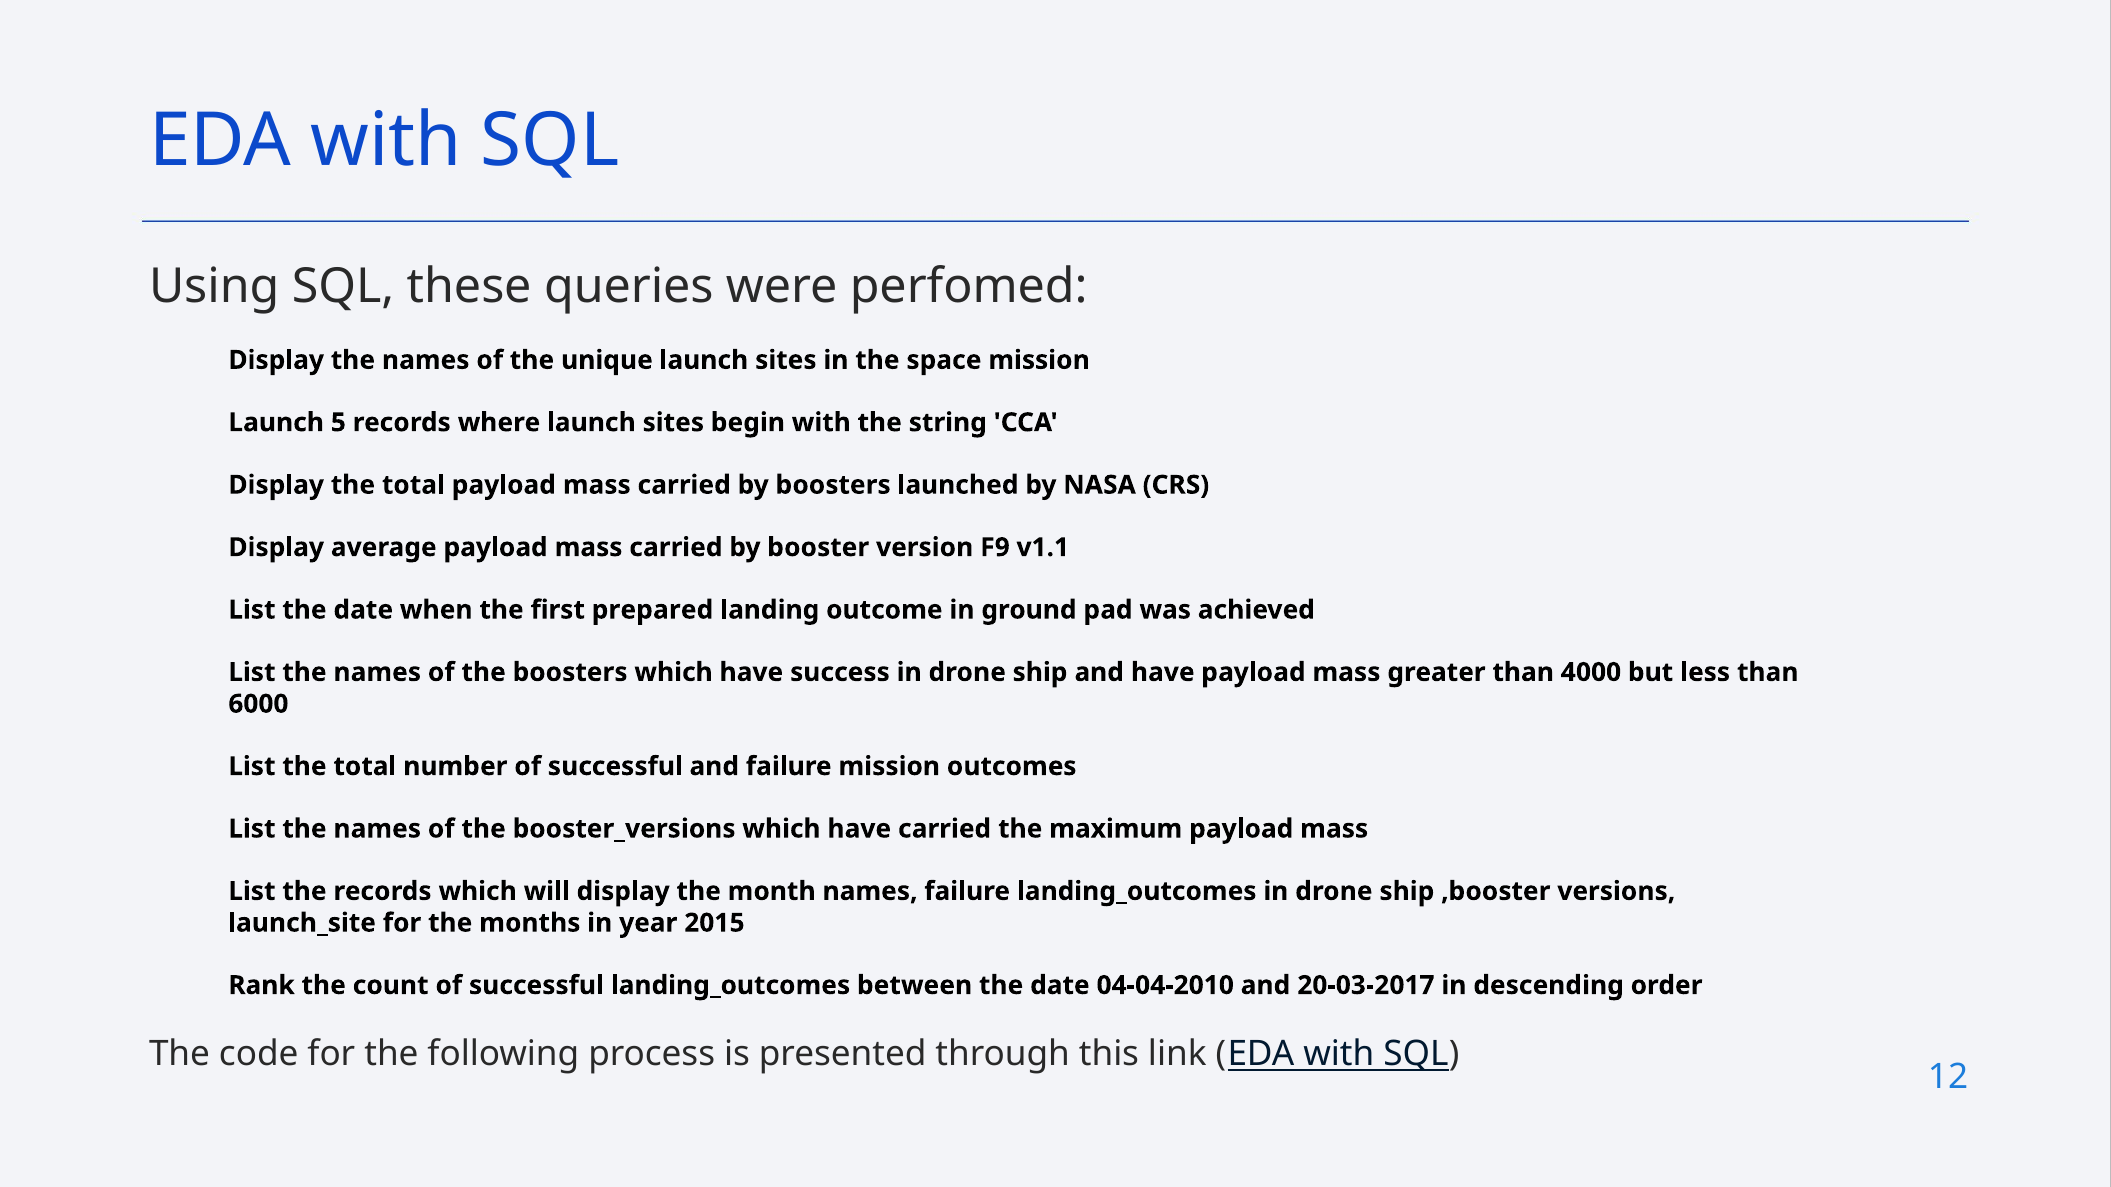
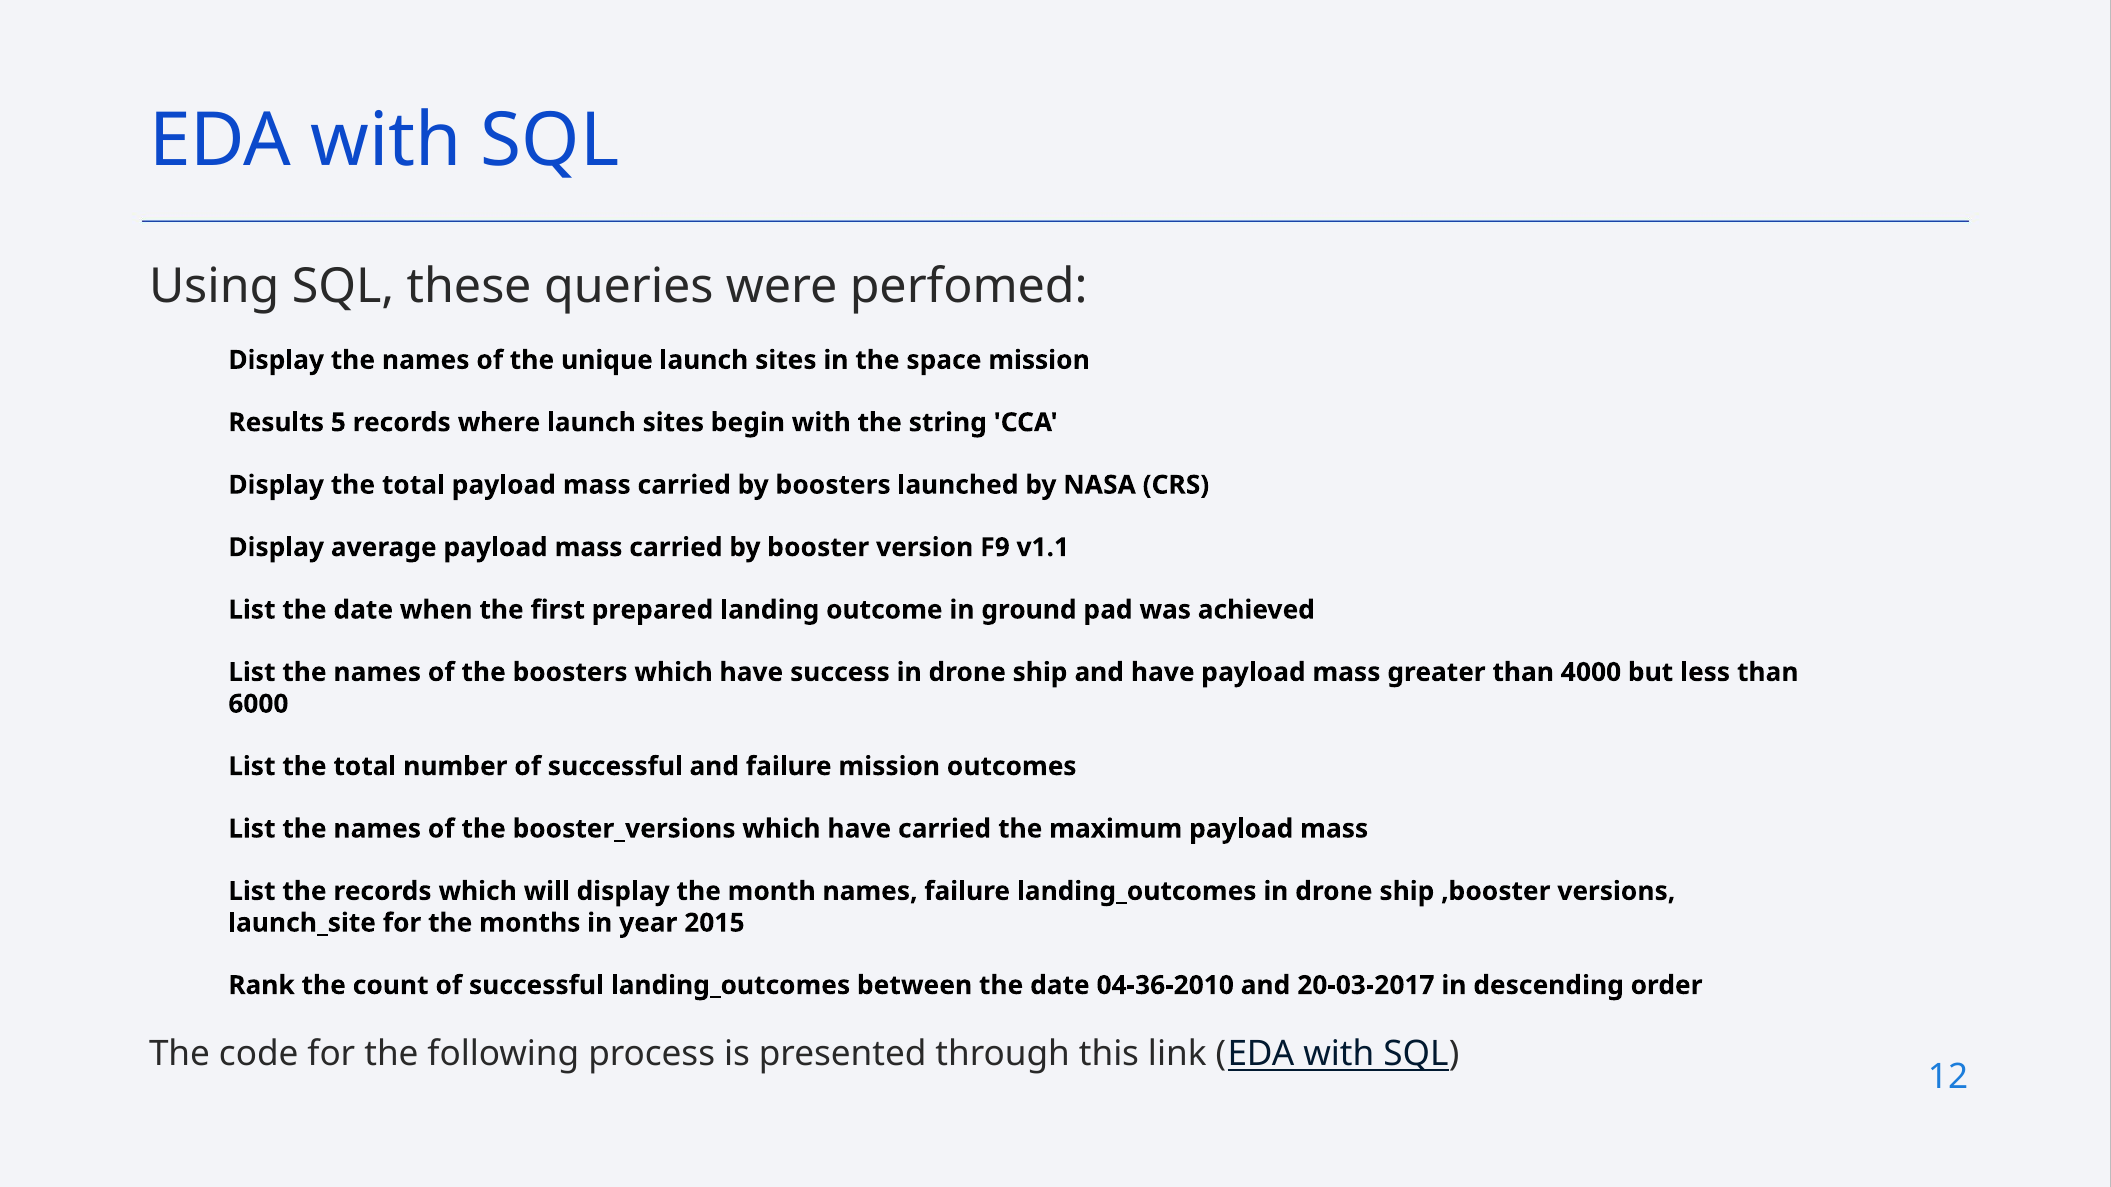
Launch at (276, 423): Launch -> Results
04-04-2010: 04-04-2010 -> 04-36-2010
